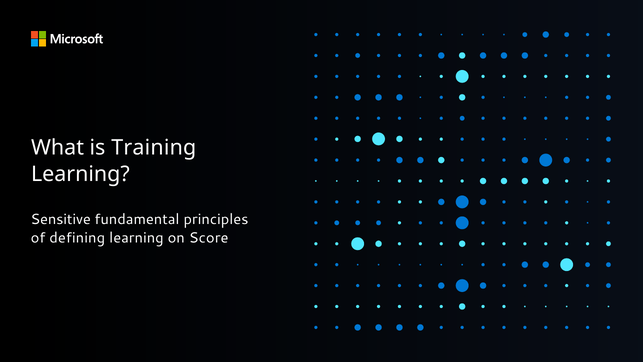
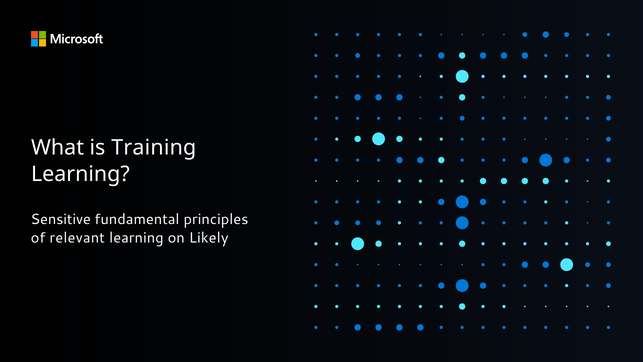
defining: defining -> relevant
Score: Score -> Likely
